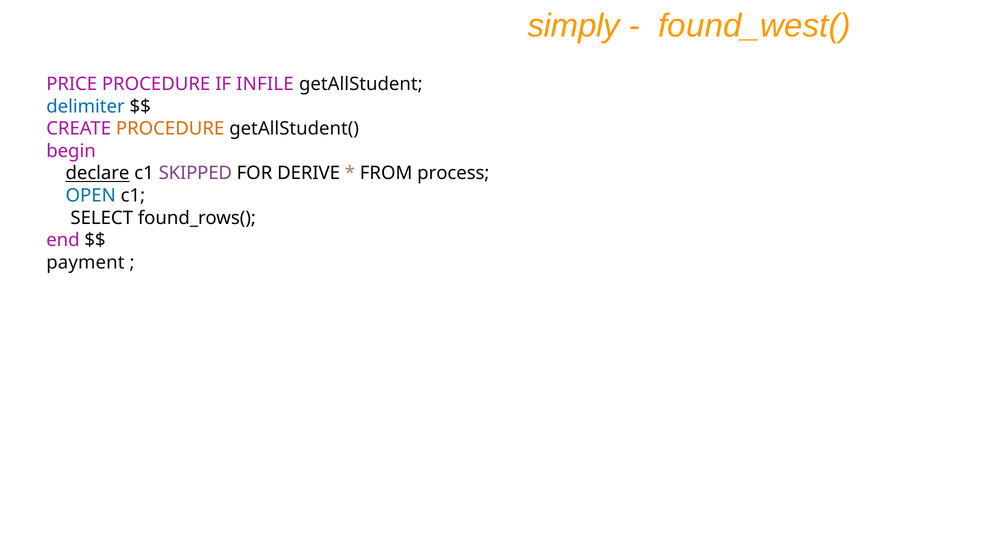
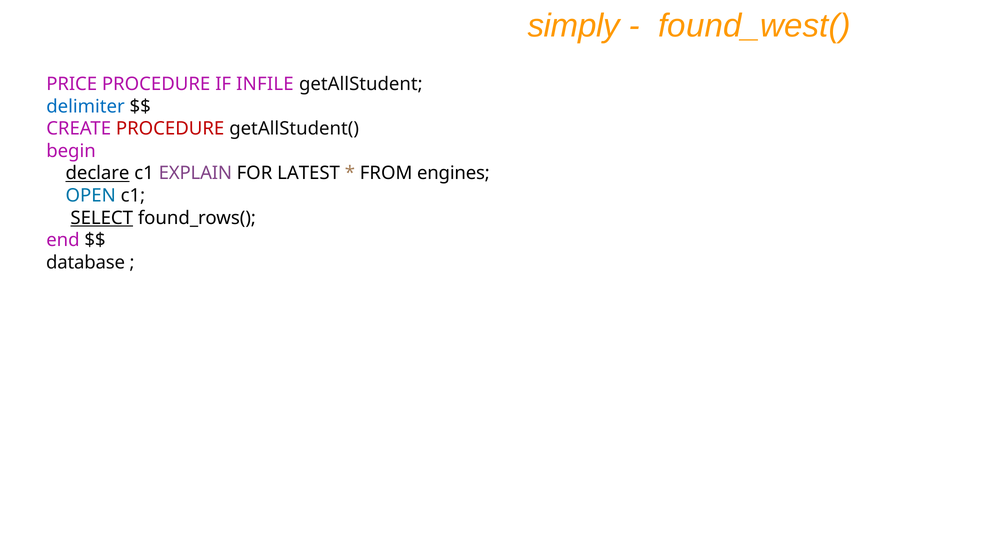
PROCEDURE at (170, 129) colour: orange -> red
SKIPPED: SKIPPED -> EXPLAIN
DERIVE: DERIVE -> LATEST
process: process -> engines
SELECT underline: none -> present
payment: payment -> database
